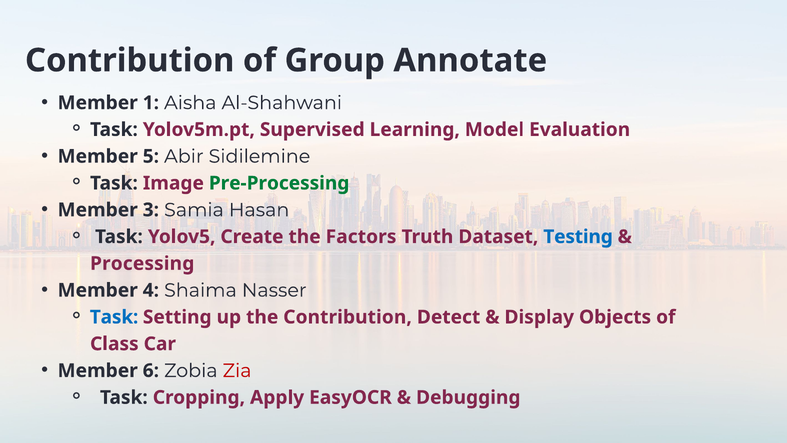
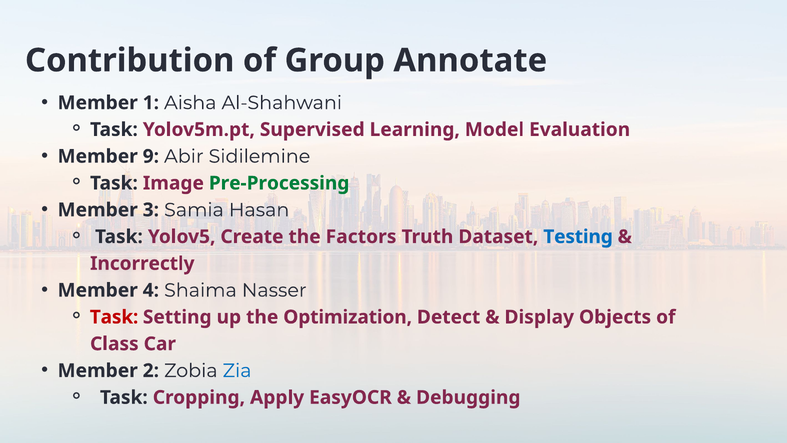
5: 5 -> 9
Processing: Processing -> Incorrectly
Task at (114, 317) colour: blue -> red
the Contribution: Contribution -> Optimization
6: 6 -> 2
Zia colour: red -> blue
